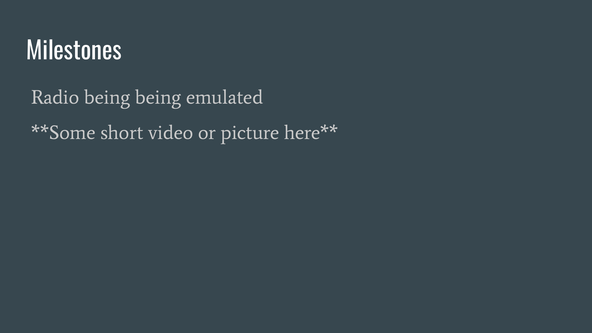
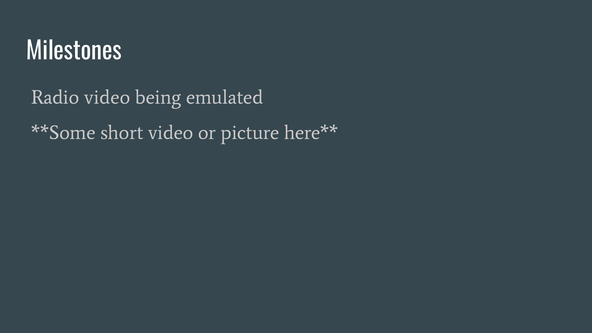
Radio being: being -> video
